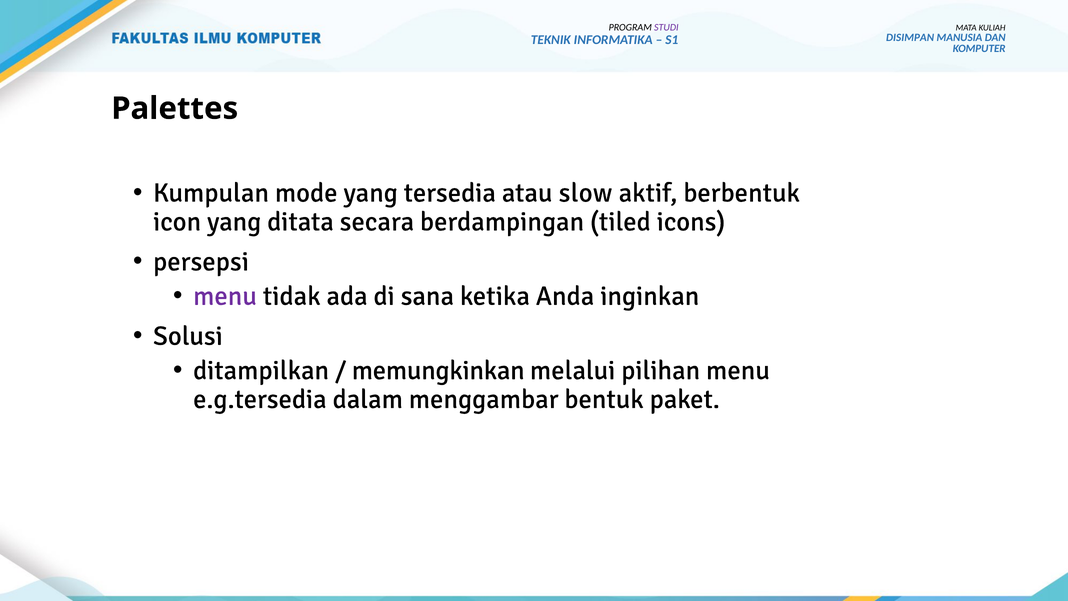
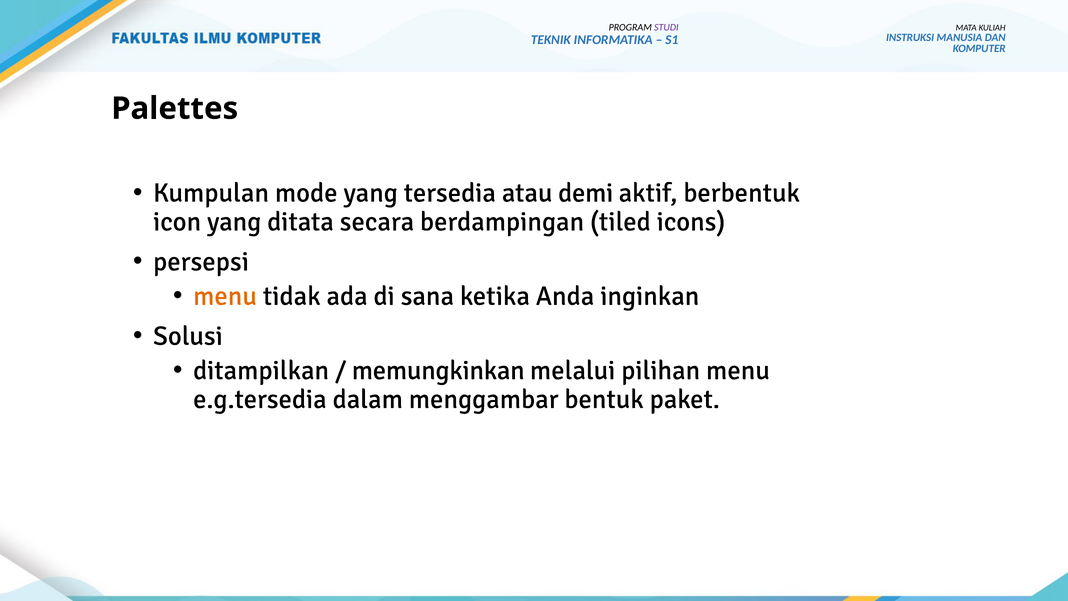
DISIMPAN: DISIMPAN -> INSTRUKSI
slow: slow -> demi
menu at (225, 296) colour: purple -> orange
